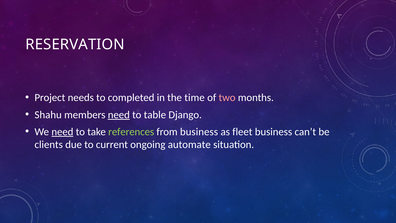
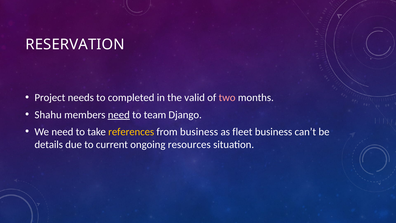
time: time -> valid
table: table -> team
need at (62, 132) underline: present -> none
references colour: light green -> yellow
clients: clients -> details
automate: automate -> resources
